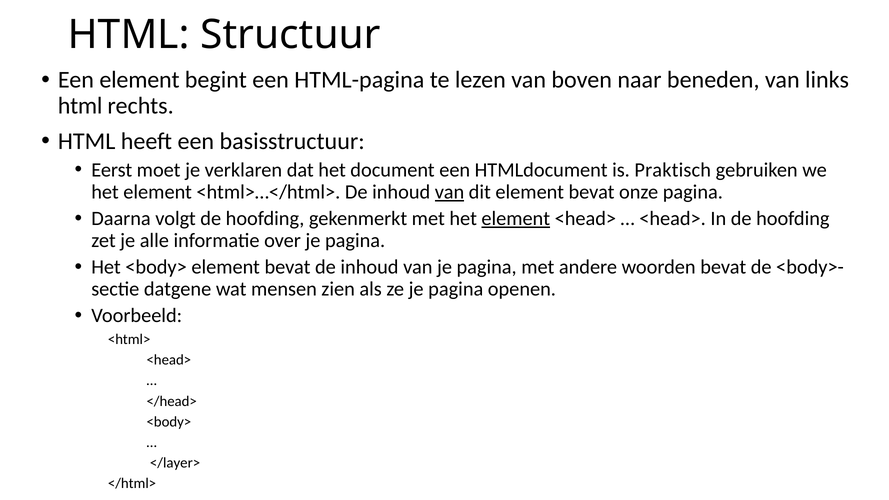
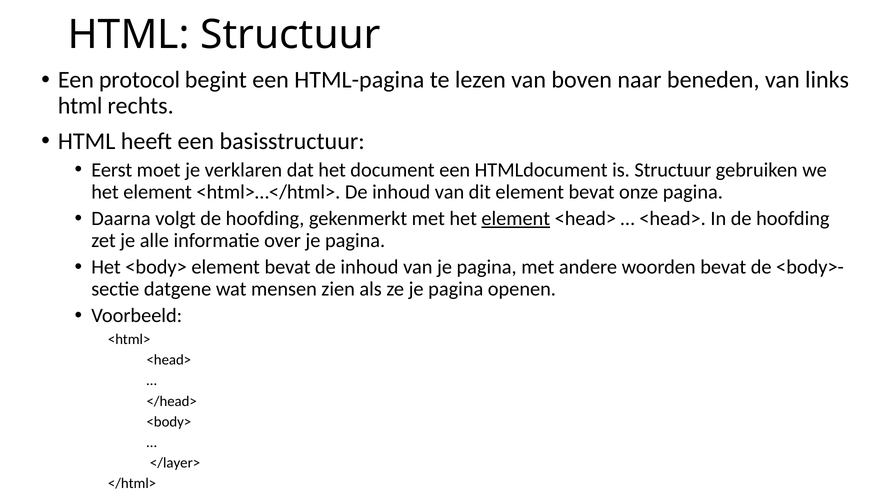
Een element: element -> protocol
is Praktisch: Praktisch -> Structuur
van at (450, 192) underline: present -> none
